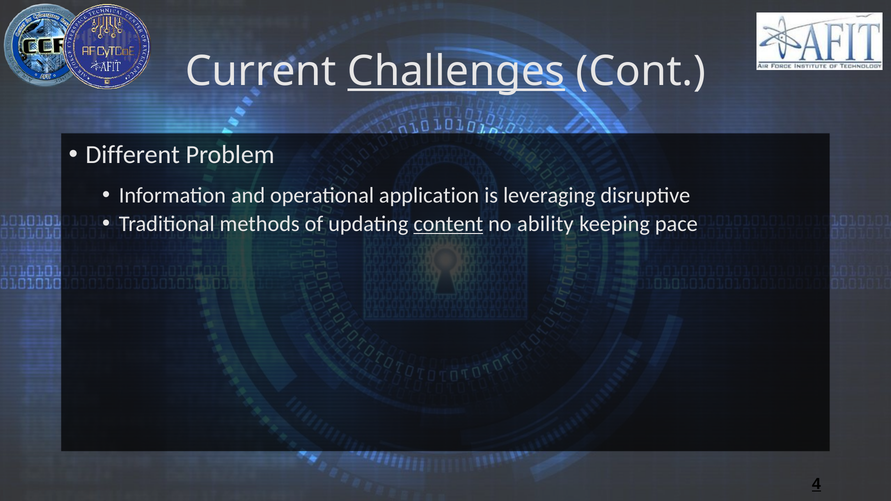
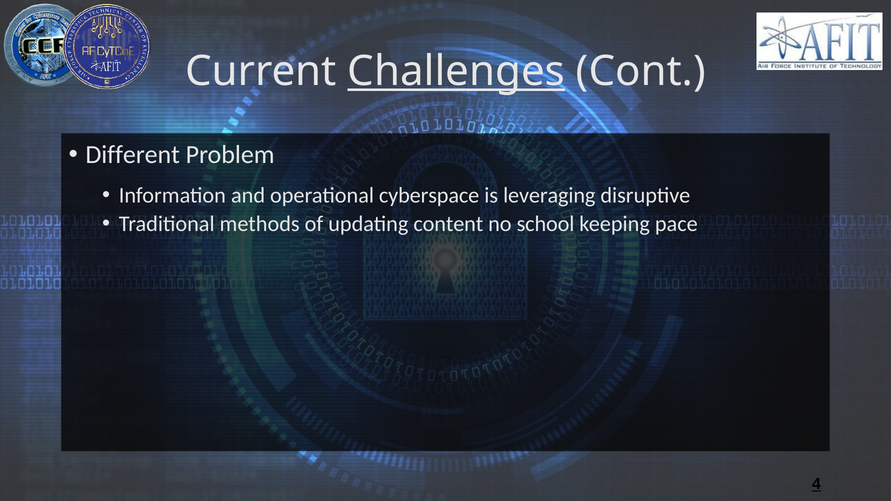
application: application -> cyberspace
content underline: present -> none
ability: ability -> school
